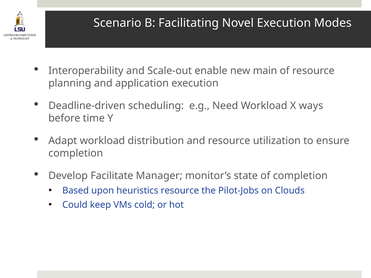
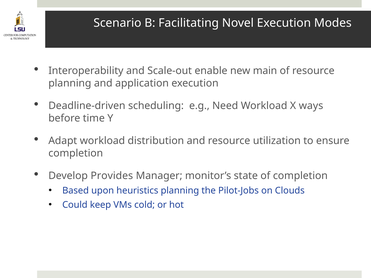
Facilitate: Facilitate -> Provides
heuristics resource: resource -> planning
